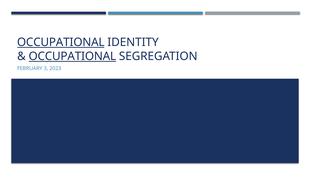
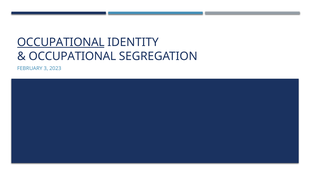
OCCUPATIONAL at (72, 56) underline: present -> none
